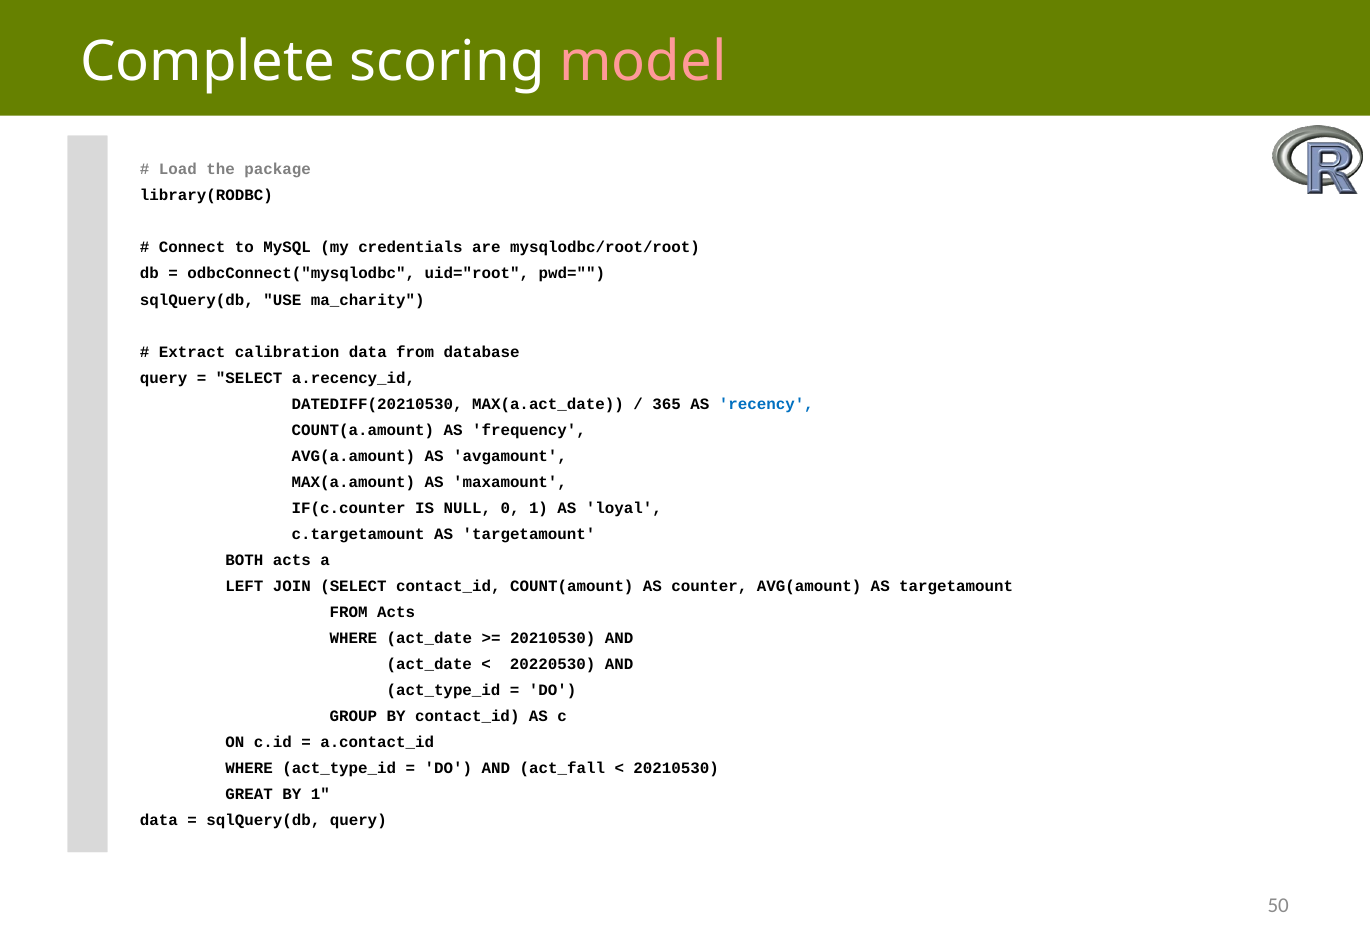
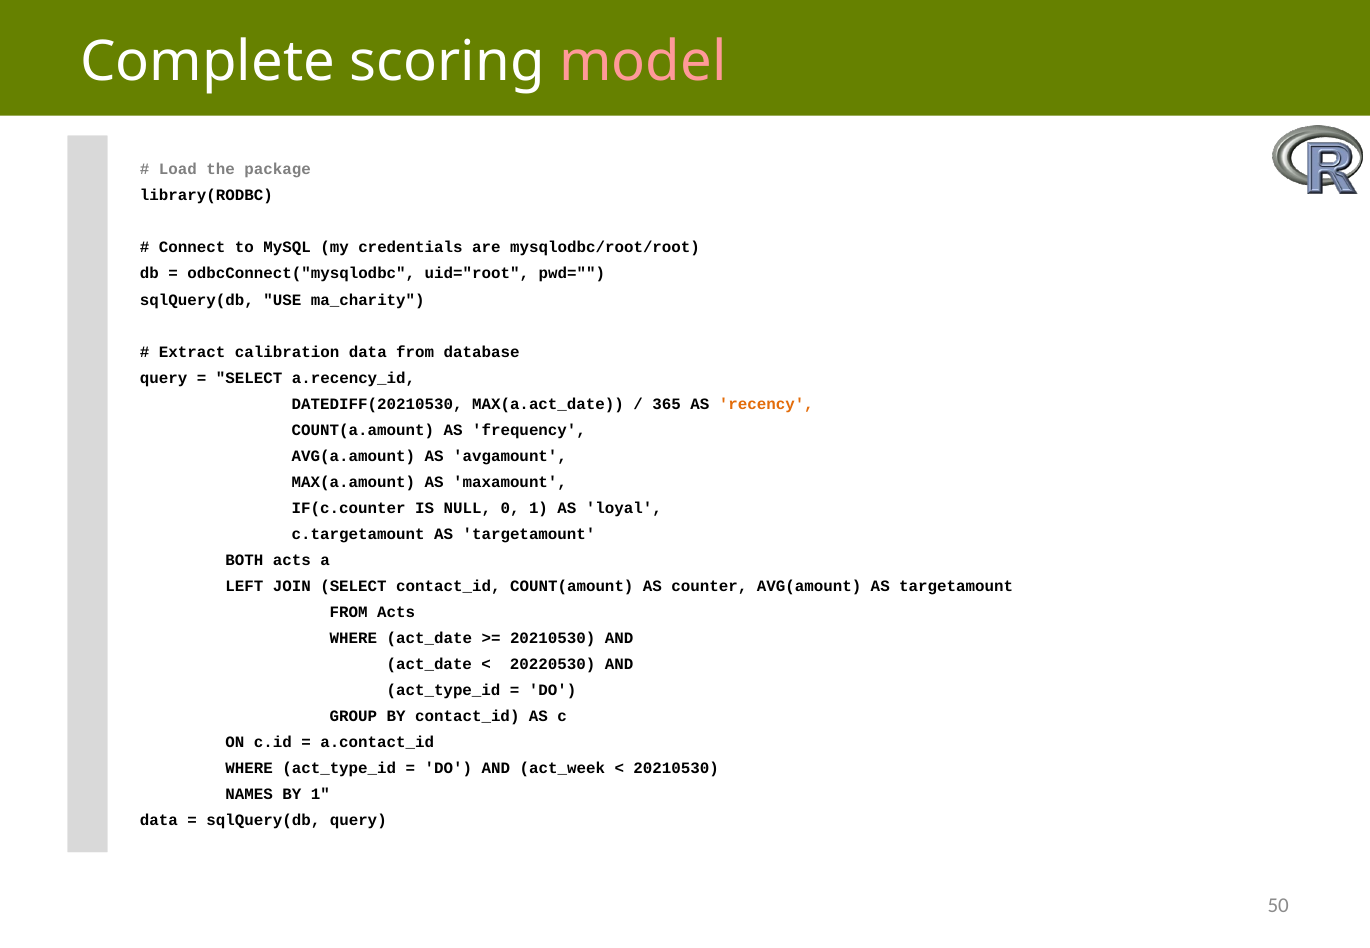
recency colour: blue -> orange
act_fall: act_fall -> act_week
GREAT: GREAT -> NAMES
